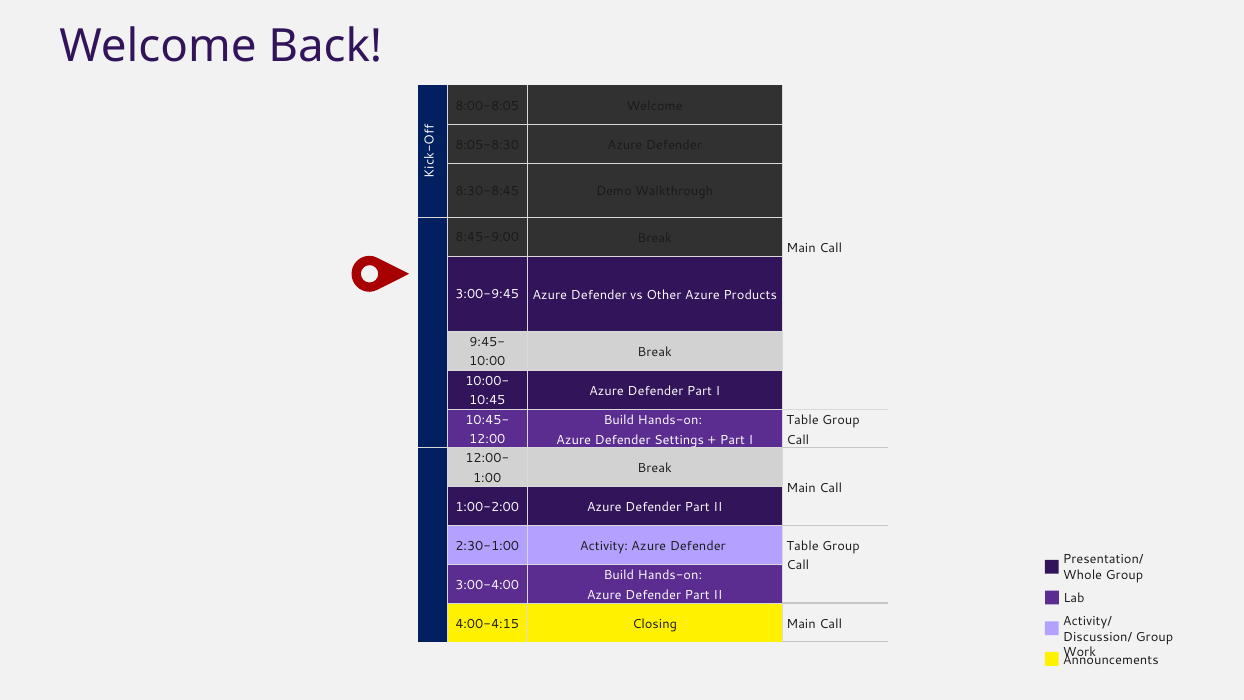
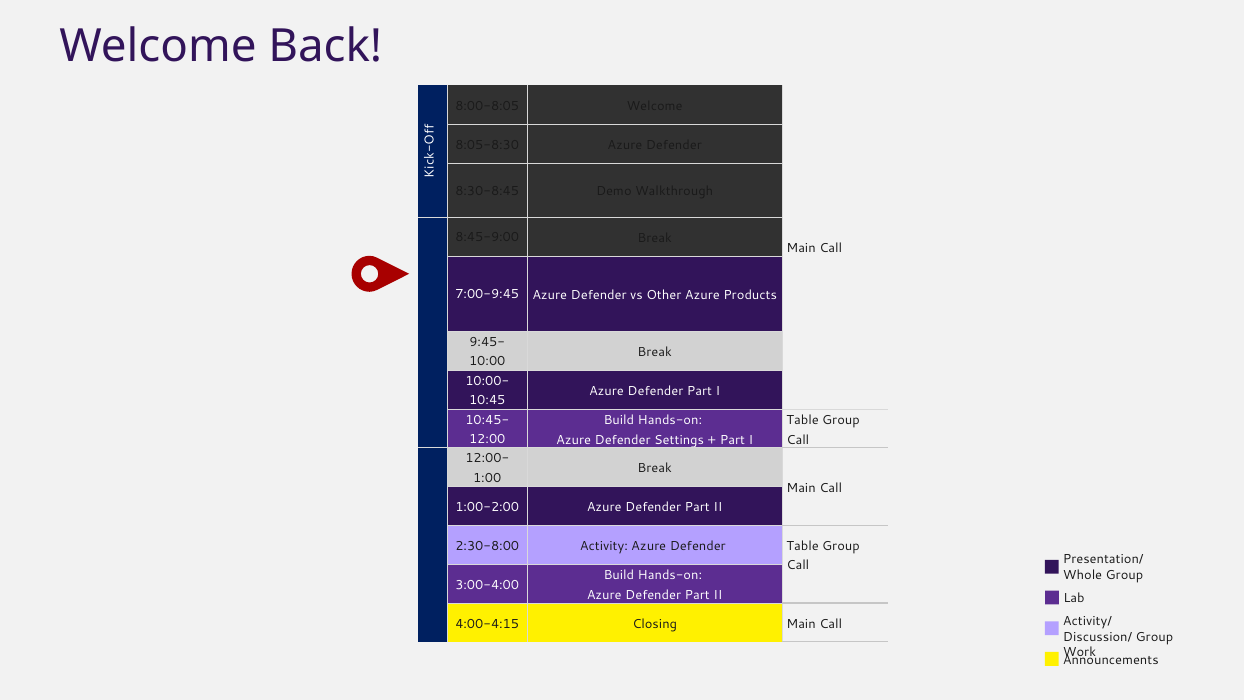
3:00-9:45: 3:00-9:45 -> 7:00-9:45
2:30-1:00: 2:30-1:00 -> 2:30-8:00
